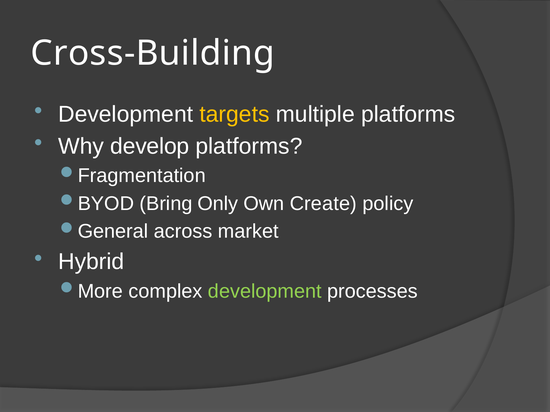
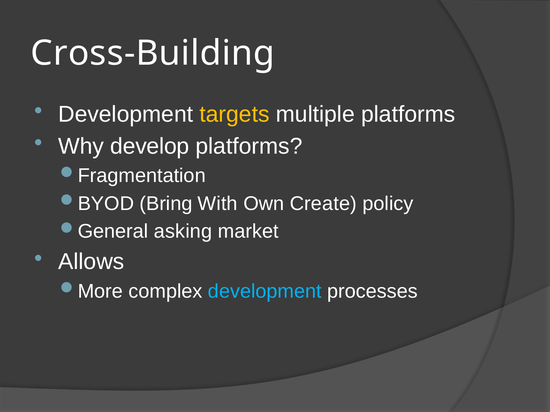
Only: Only -> With
across: across -> asking
Hybrid: Hybrid -> Allows
development at (265, 291) colour: light green -> light blue
